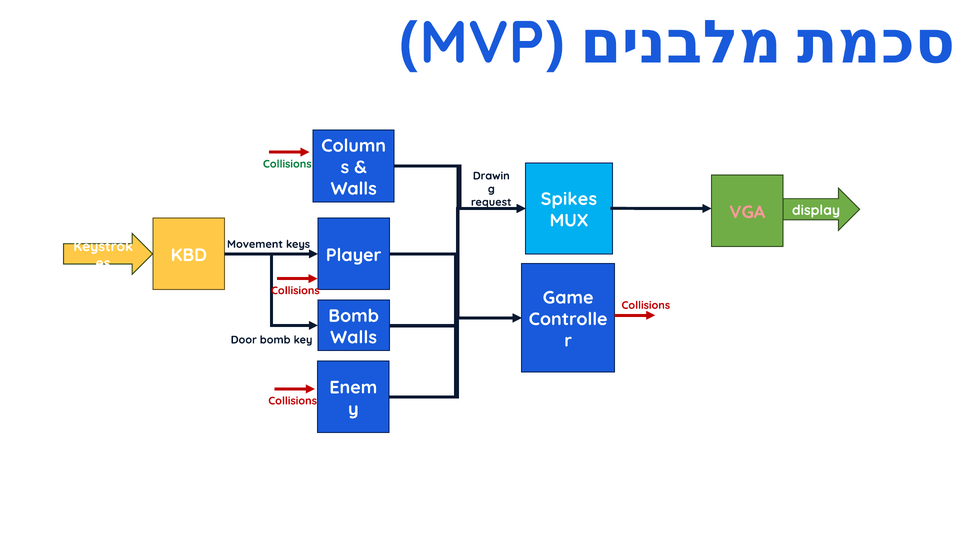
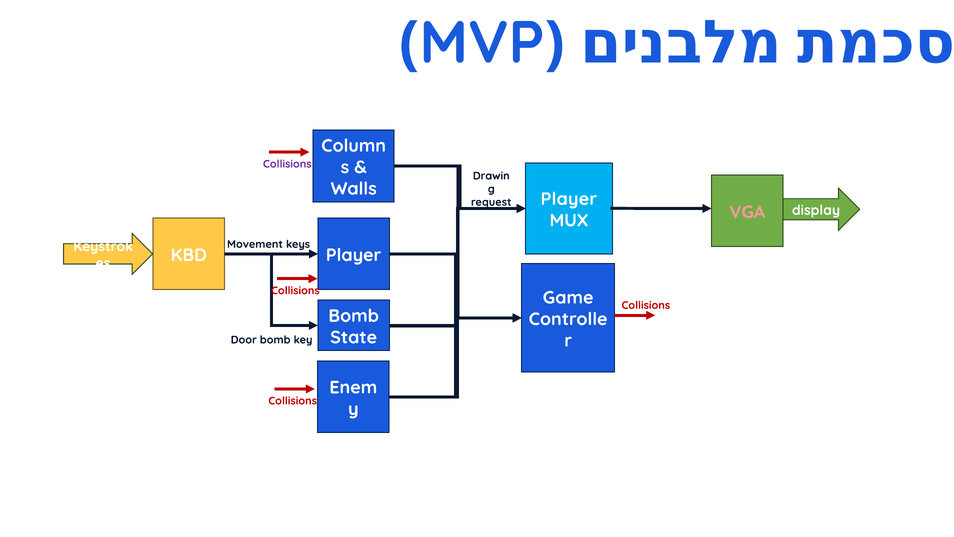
Collisions at (287, 164) colour: green -> purple
Spikes at (569, 199): Spikes -> Player
Walls at (354, 337): Walls -> State
